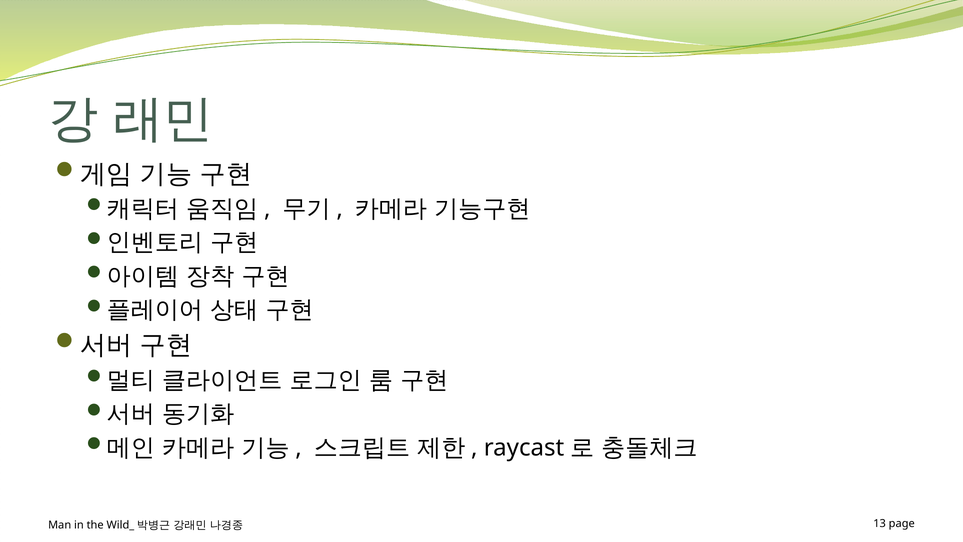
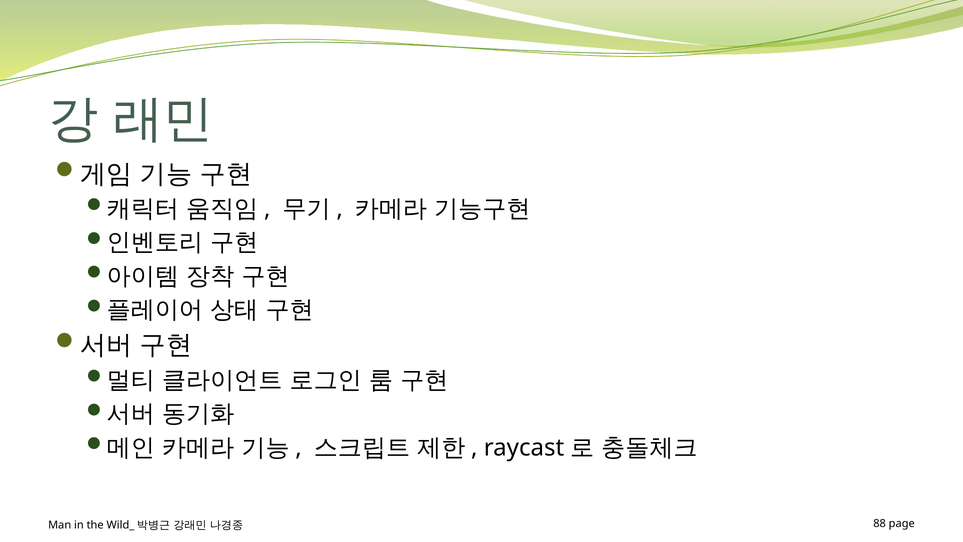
13: 13 -> 88
